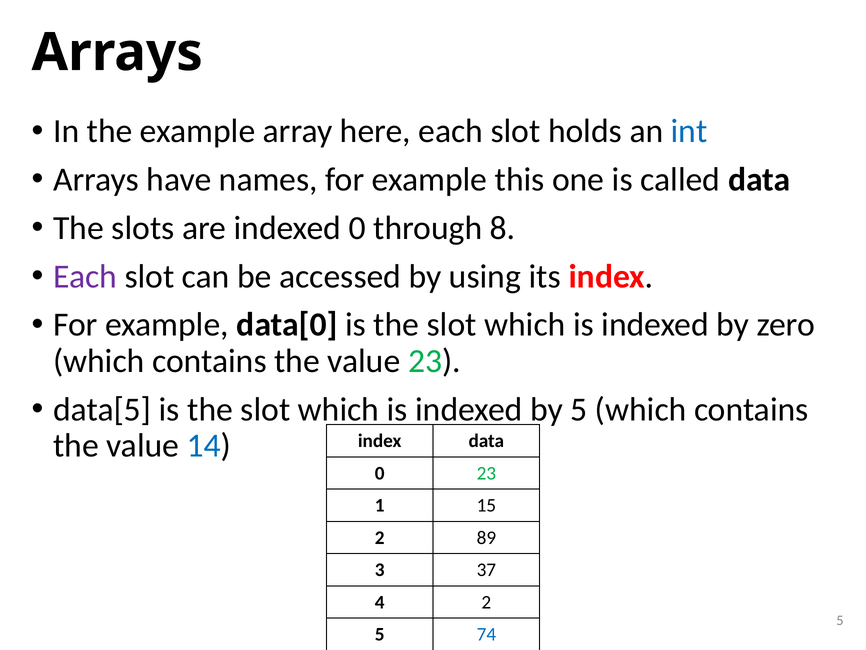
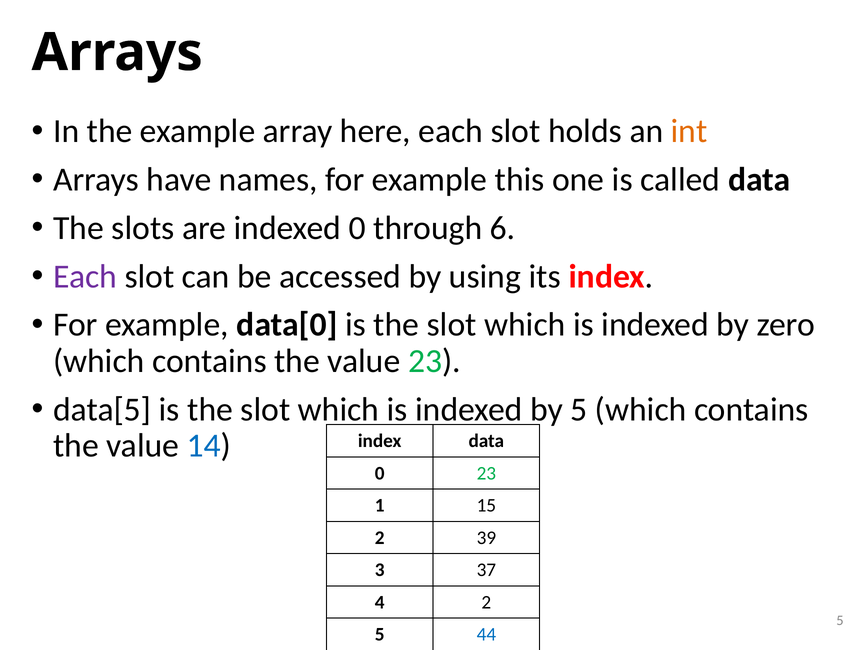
int colour: blue -> orange
8: 8 -> 6
89: 89 -> 39
74: 74 -> 44
